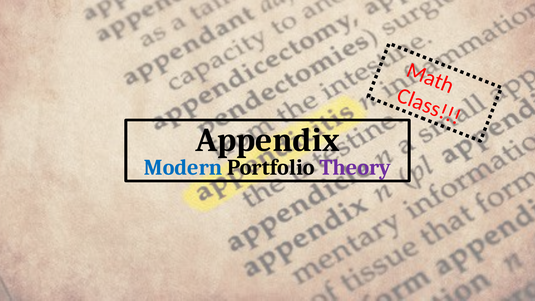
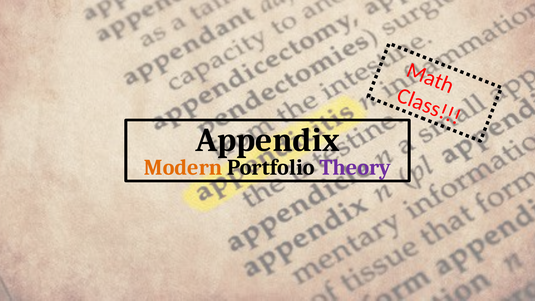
Modern colour: blue -> orange
